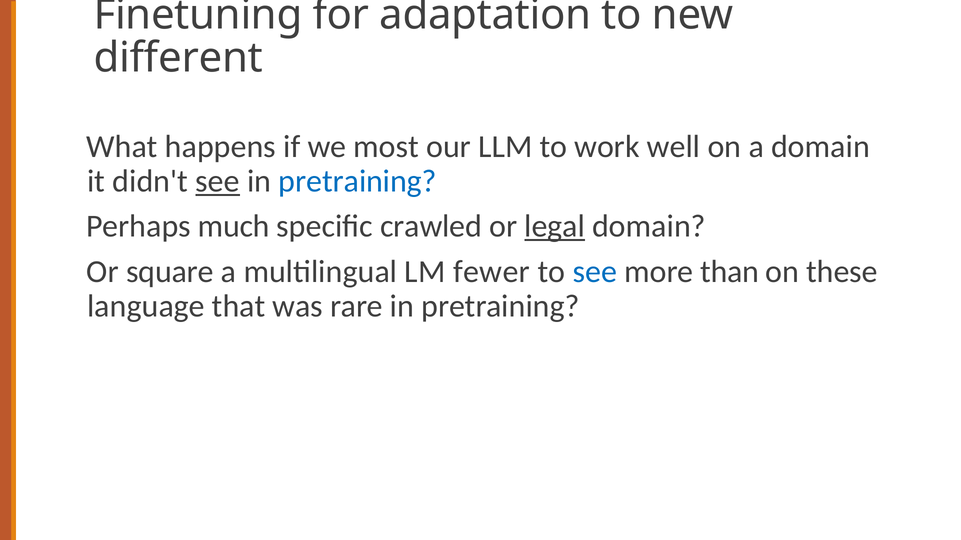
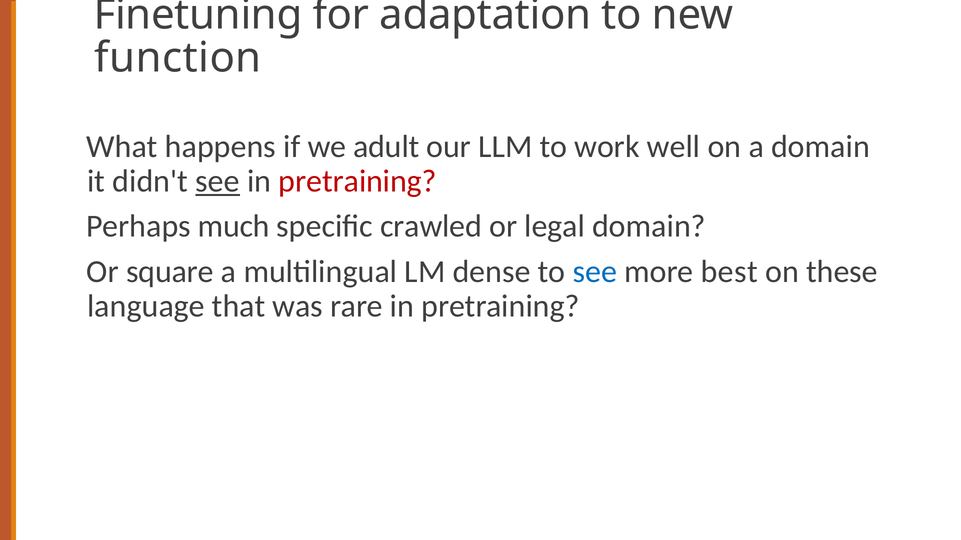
different: different -> function
most: most -> adult
pretraining at (358, 181) colour: blue -> red
legal underline: present -> none
fewer: fewer -> dense
than: than -> best
